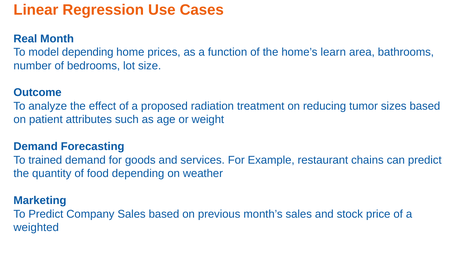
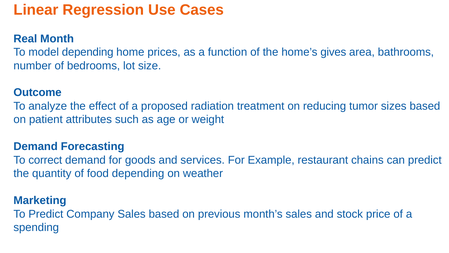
learn: learn -> gives
trained: trained -> correct
weighted: weighted -> spending
